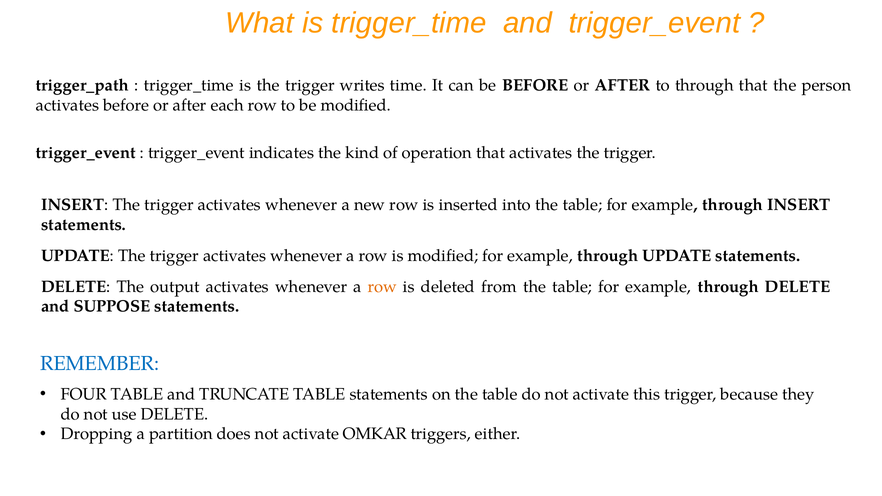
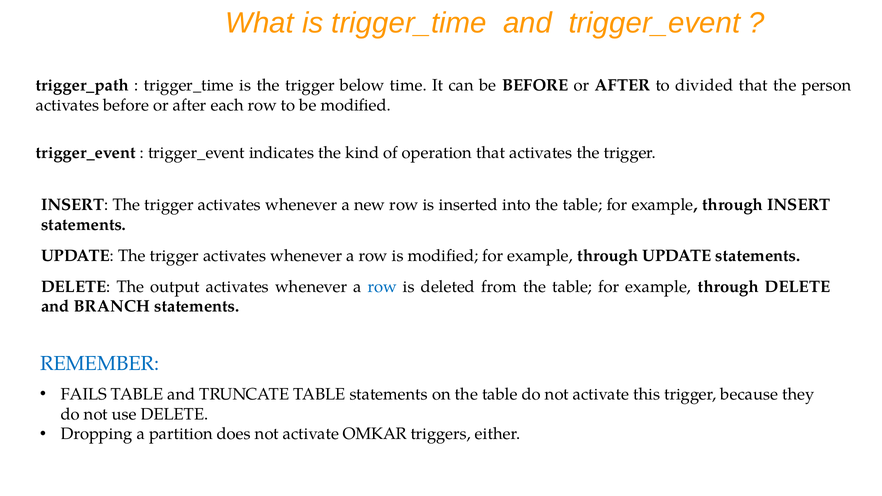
writes: writes -> below
to through: through -> divided
row at (382, 287) colour: orange -> blue
SUPPOSE: SUPPOSE -> BRANCH
FOUR: FOUR -> FAILS
